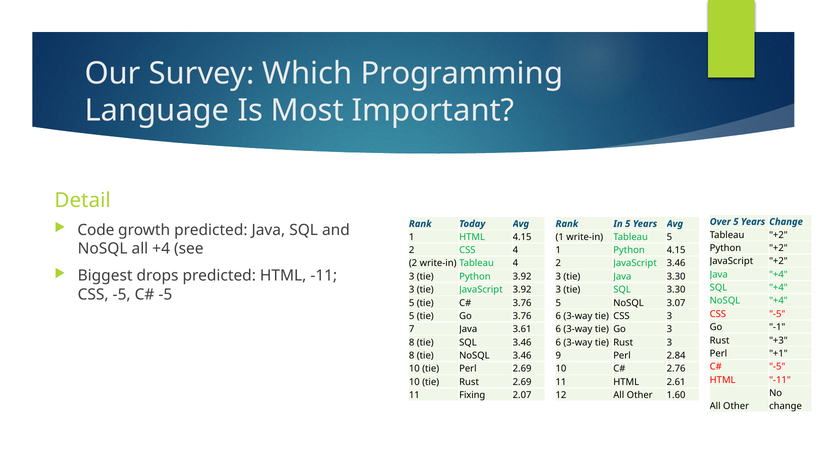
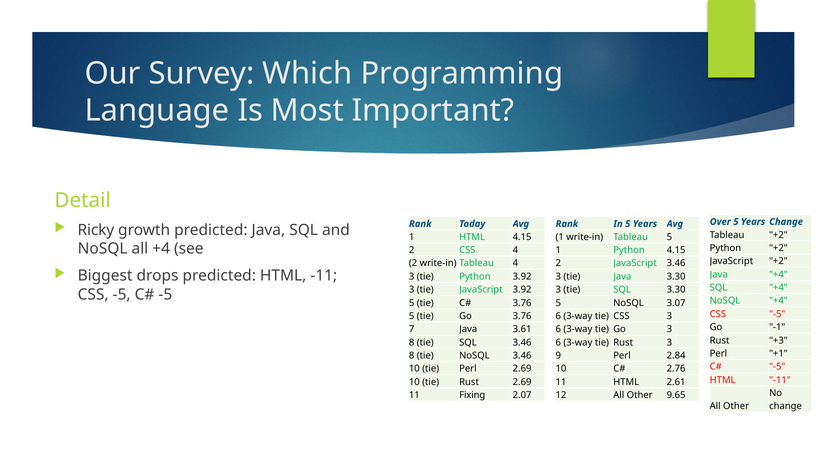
Code: Code -> Ricky
1.60: 1.60 -> 9.65
